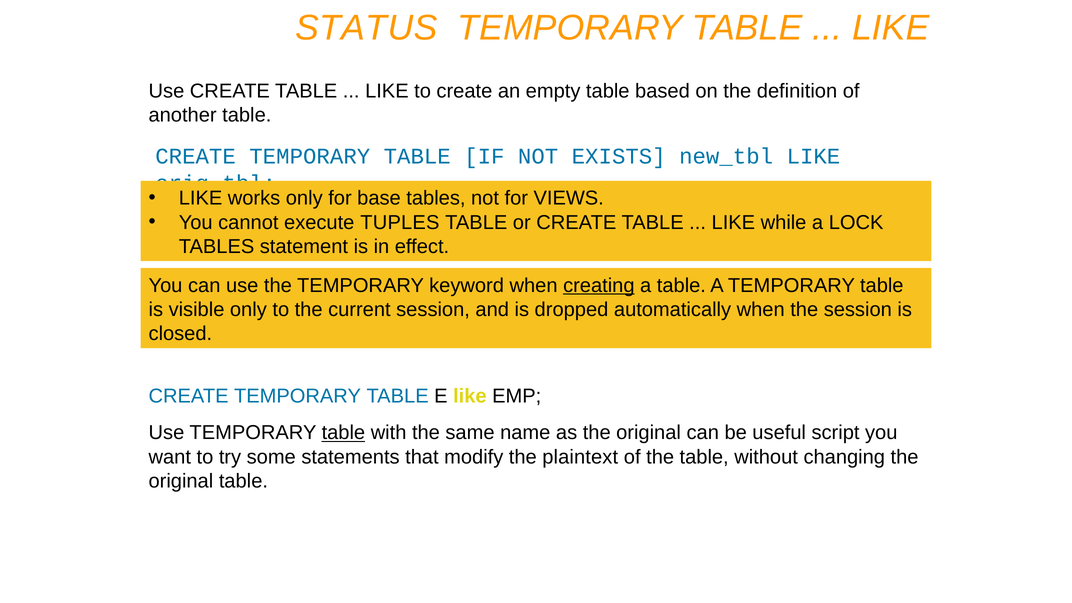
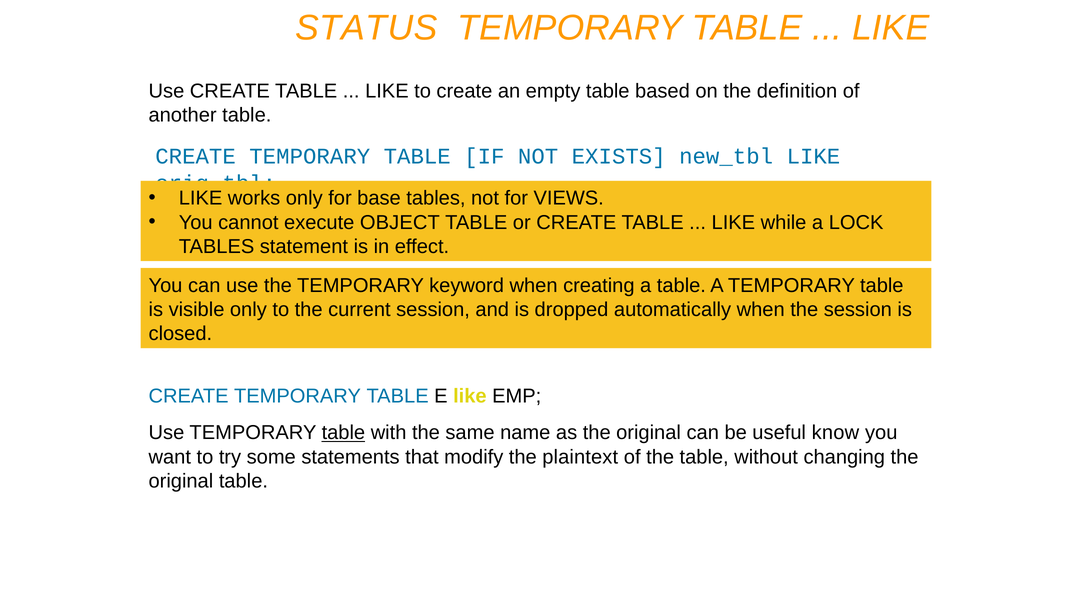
TUPLES: TUPLES -> OBJECT
creating underline: present -> none
script: script -> know
